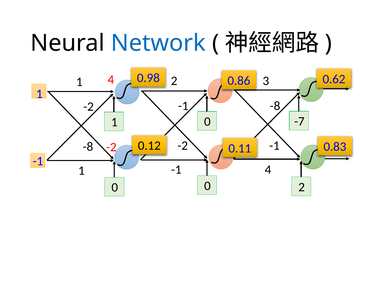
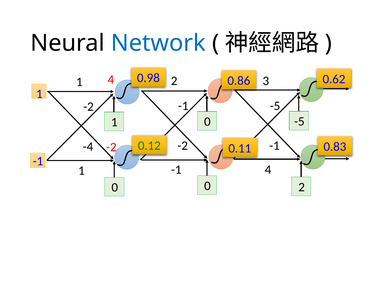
-8 at (275, 106): -8 -> -5
-7 at (299, 122): -7 -> -5
0.12 colour: black -> green
-8 at (88, 147): -8 -> -4
